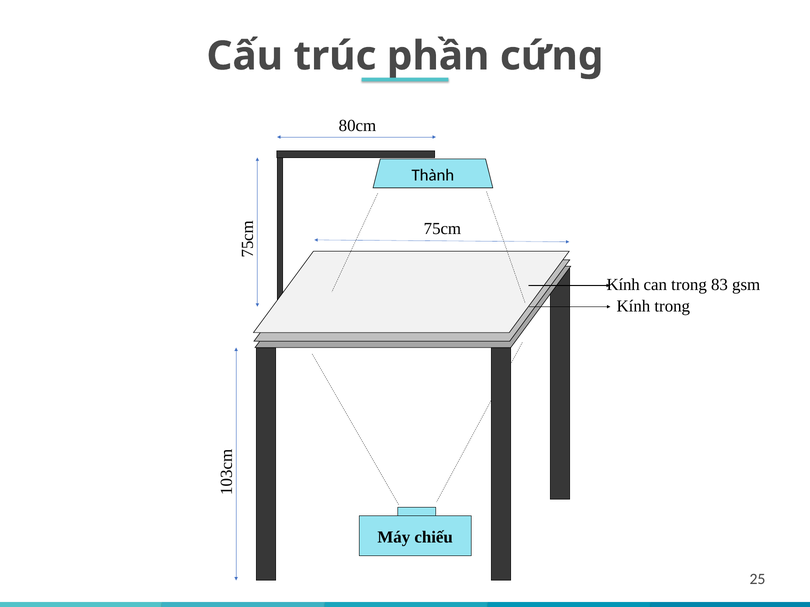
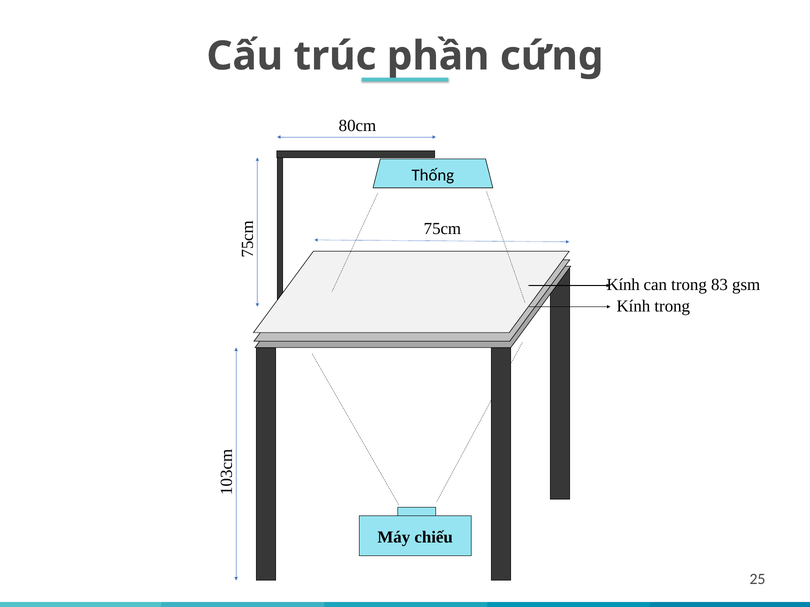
Thành: Thành -> Thống
